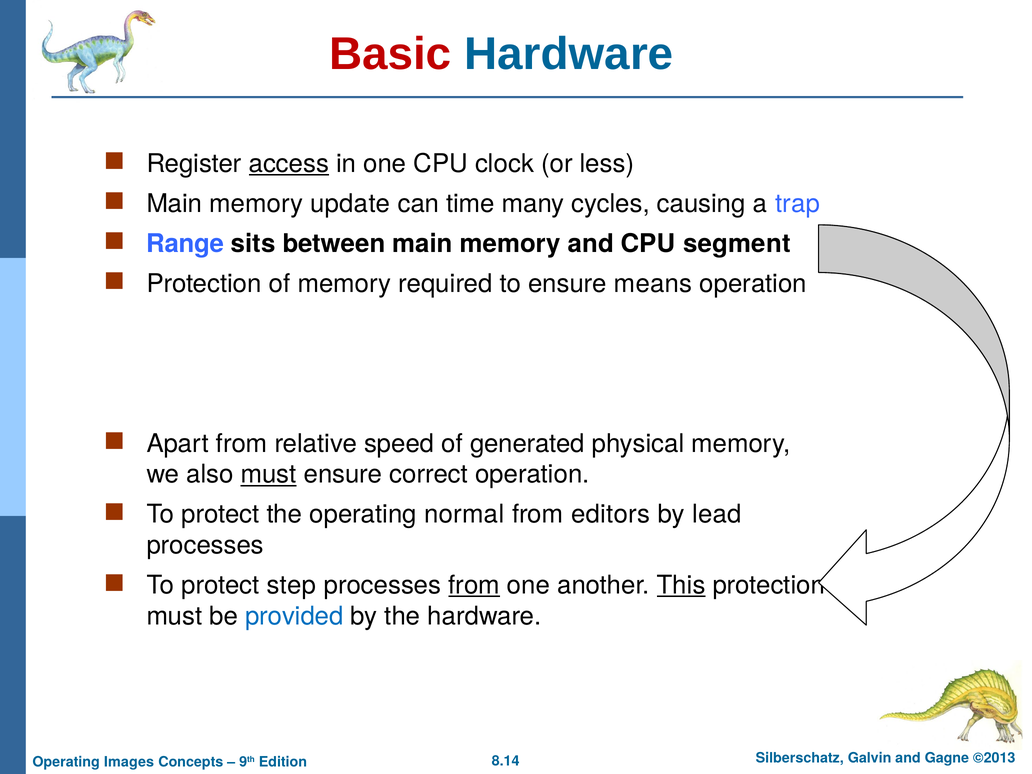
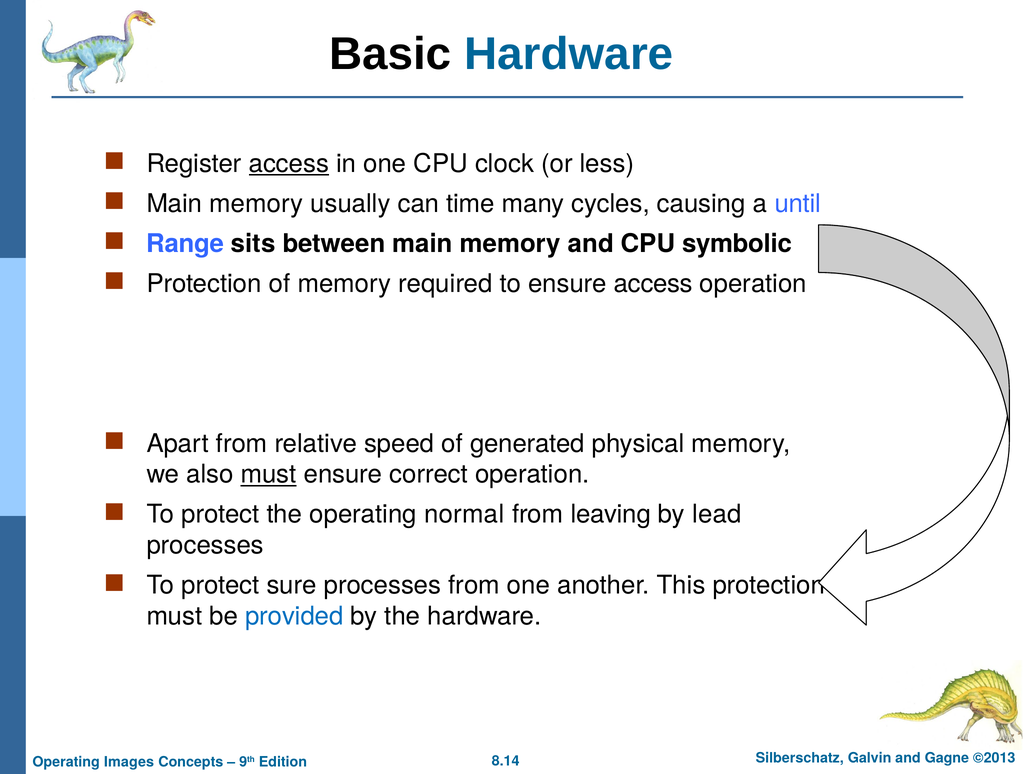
Basic colour: red -> black
update: update -> usually
trap: trap -> until
segment: segment -> symbolic
ensure means: means -> access
editors: editors -> leaving
step: step -> sure
from at (474, 585) underline: present -> none
This underline: present -> none
